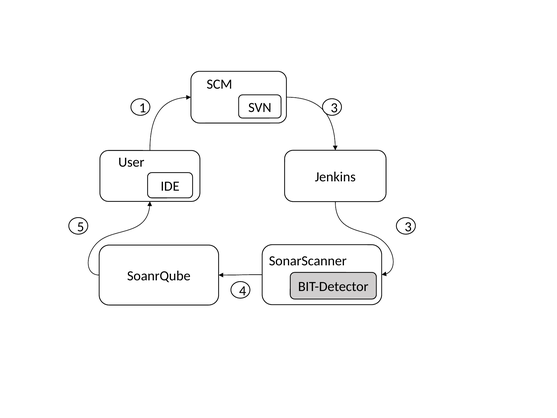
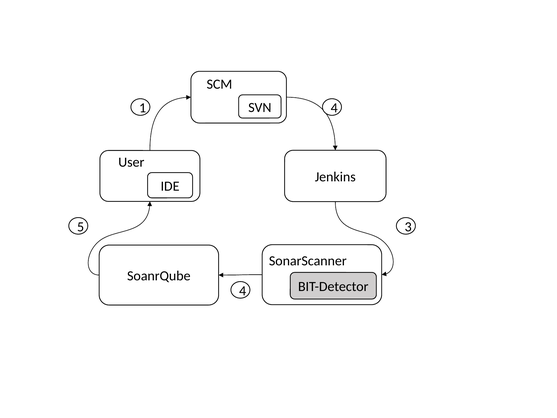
1 3: 3 -> 4
